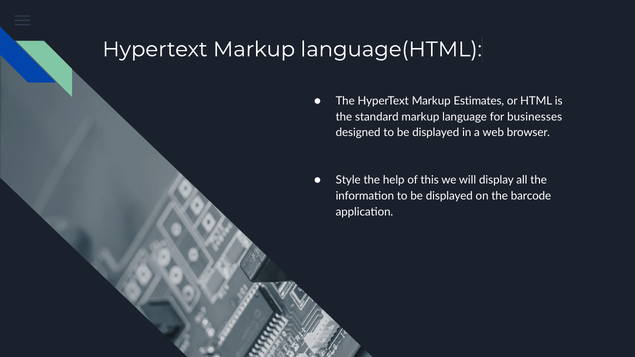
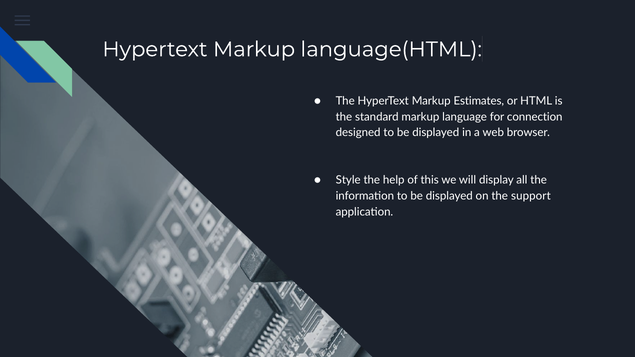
businesses: businesses -> connection
barcode: barcode -> support
